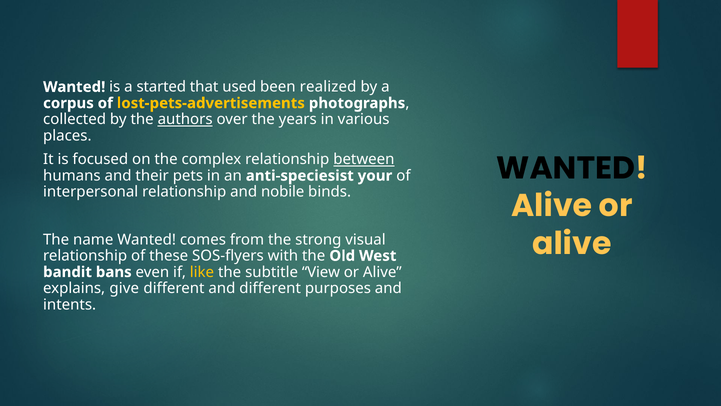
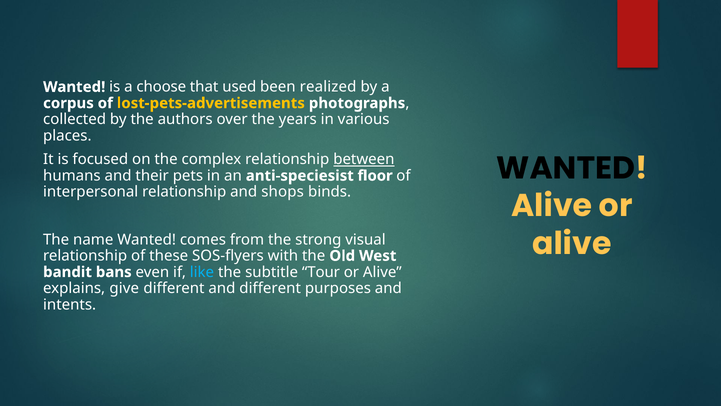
started: started -> choose
authors underline: present -> none
your: your -> floor
nobile: nobile -> shops
like colour: yellow -> light blue
View: View -> Tour
